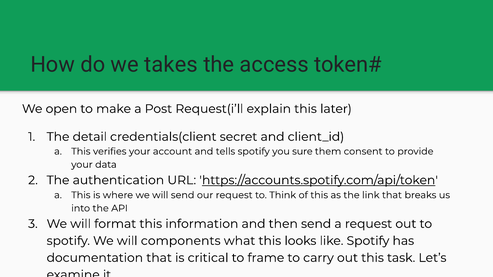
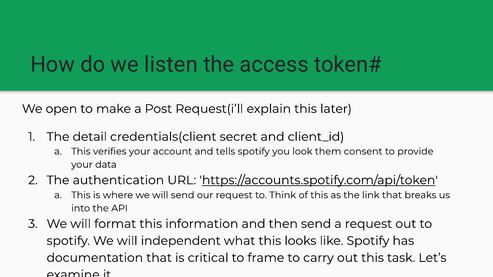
takes: takes -> listen
sure: sure -> look
components: components -> independent
